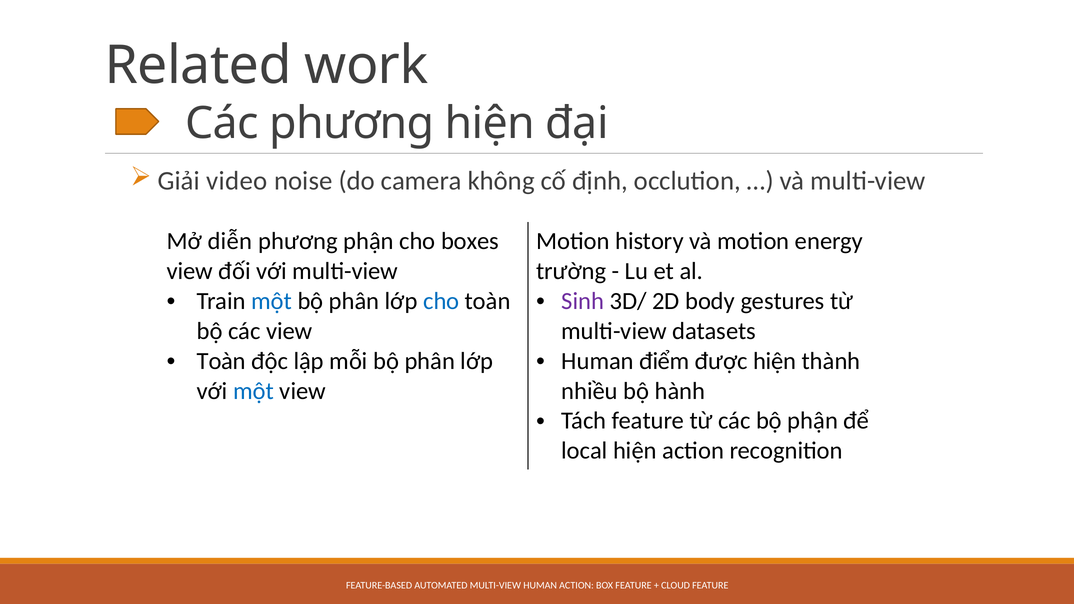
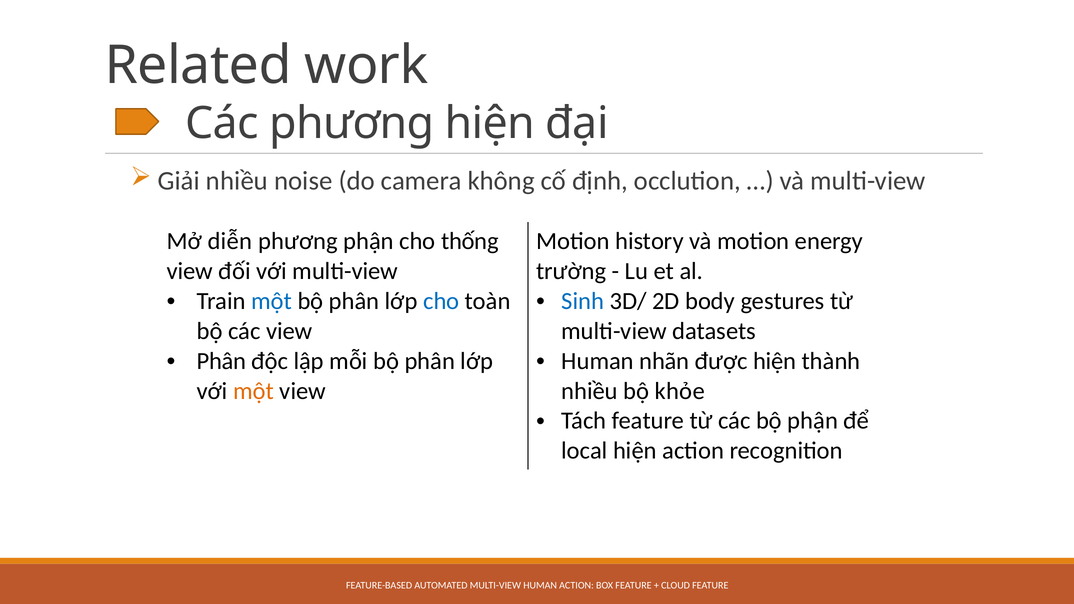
Giải video: video -> nhiều
boxes: boxes -> thống
Sinh colour: purple -> blue
Toàn at (221, 361): Toàn -> Phân
điểm: điểm -> nhãn
một at (253, 391) colour: blue -> orange
hành: hành -> khỏe
